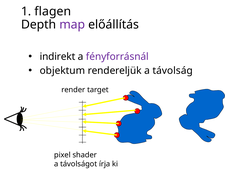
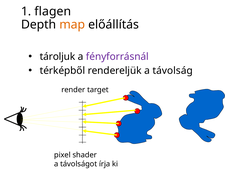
map colour: purple -> orange
indirekt: indirekt -> tároljuk
objektum: objektum -> térképből
